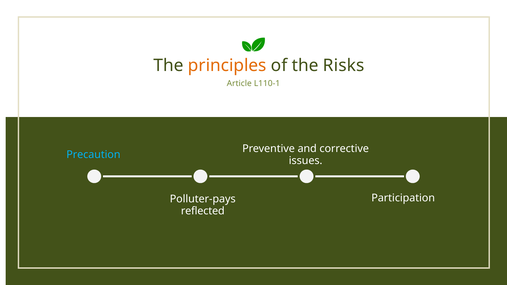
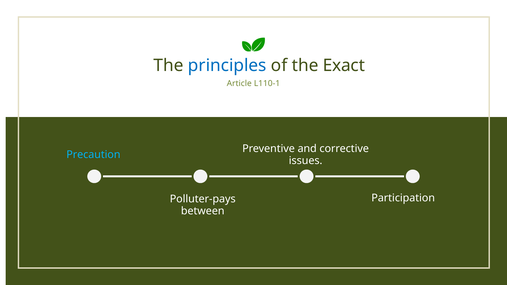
principles colour: orange -> blue
Risks: Risks -> Exact
reflected: reflected -> between
